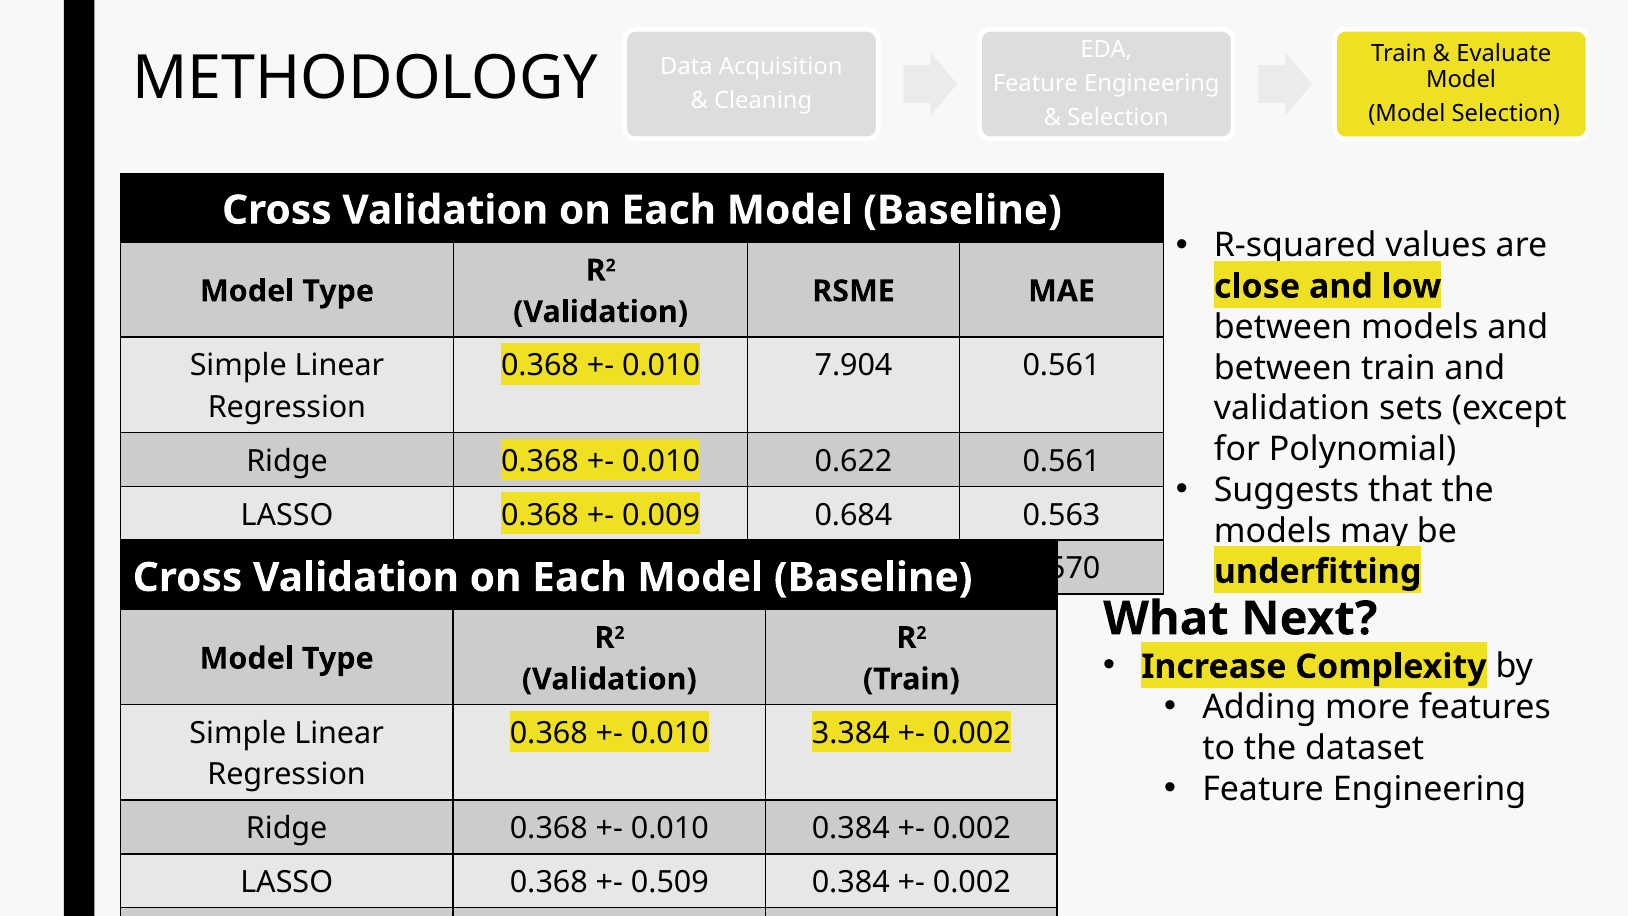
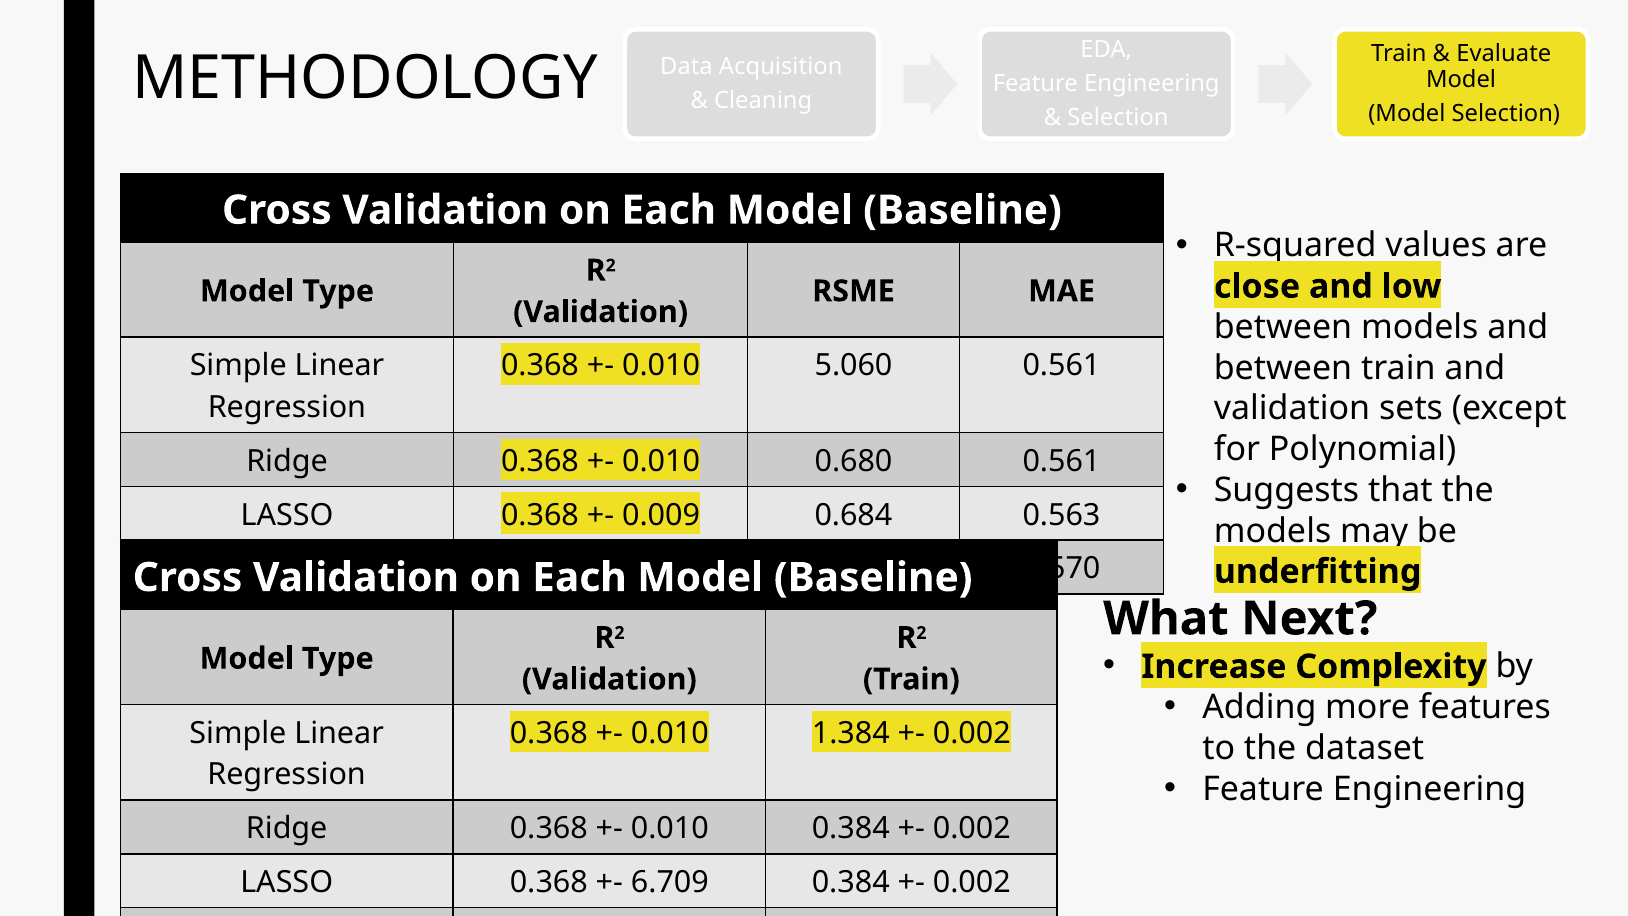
7.904: 7.904 -> 5.060
0.622: 0.622 -> 0.680
3.384: 3.384 -> 1.384
0.509: 0.509 -> 6.709
